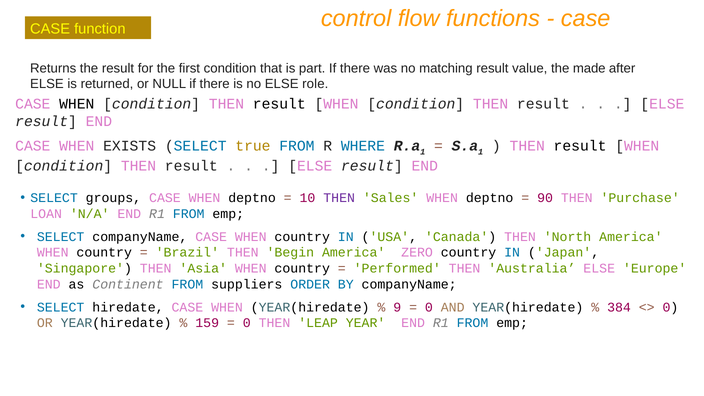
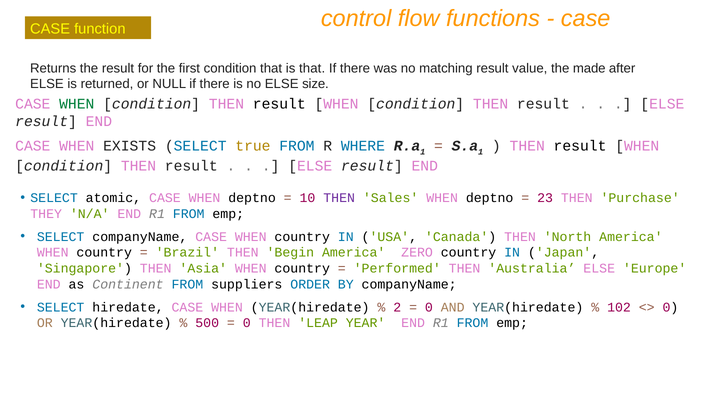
is part: part -> that
role: role -> size
WHEN at (77, 104) colour: black -> green
groups: groups -> atomic
90: 90 -> 23
LOAN: LOAN -> THEY
9: 9 -> 2
384: 384 -> 102
159: 159 -> 500
